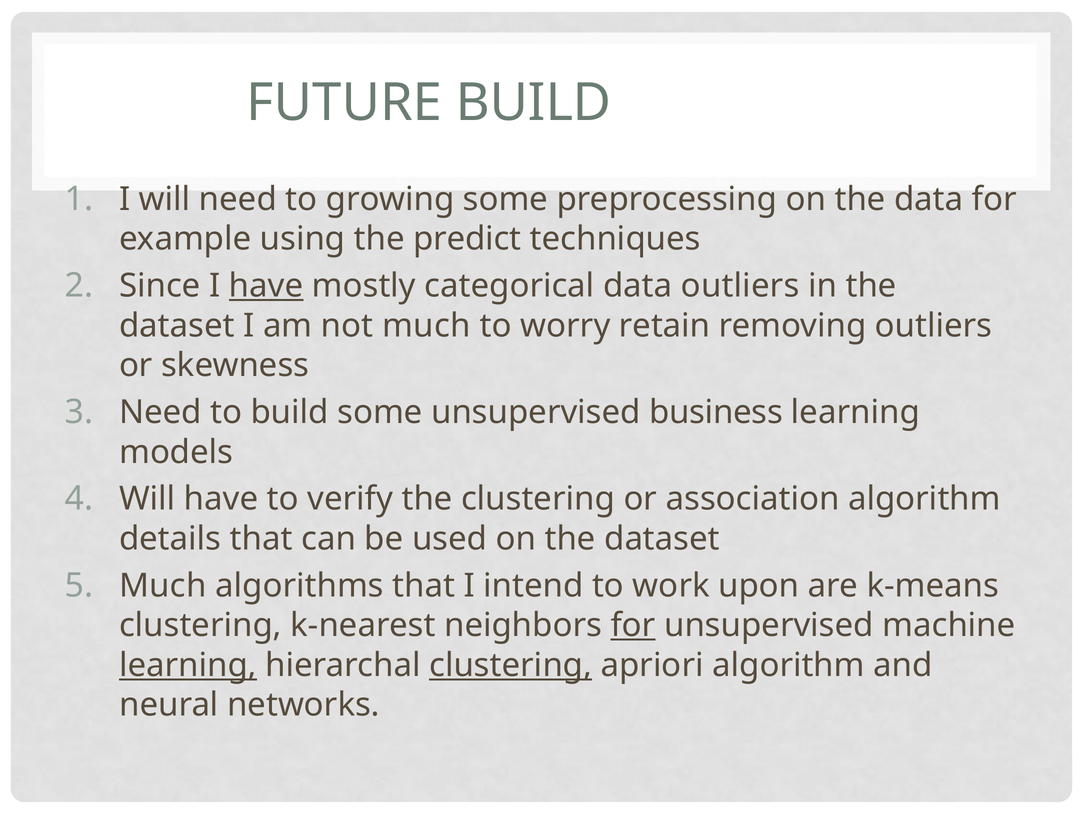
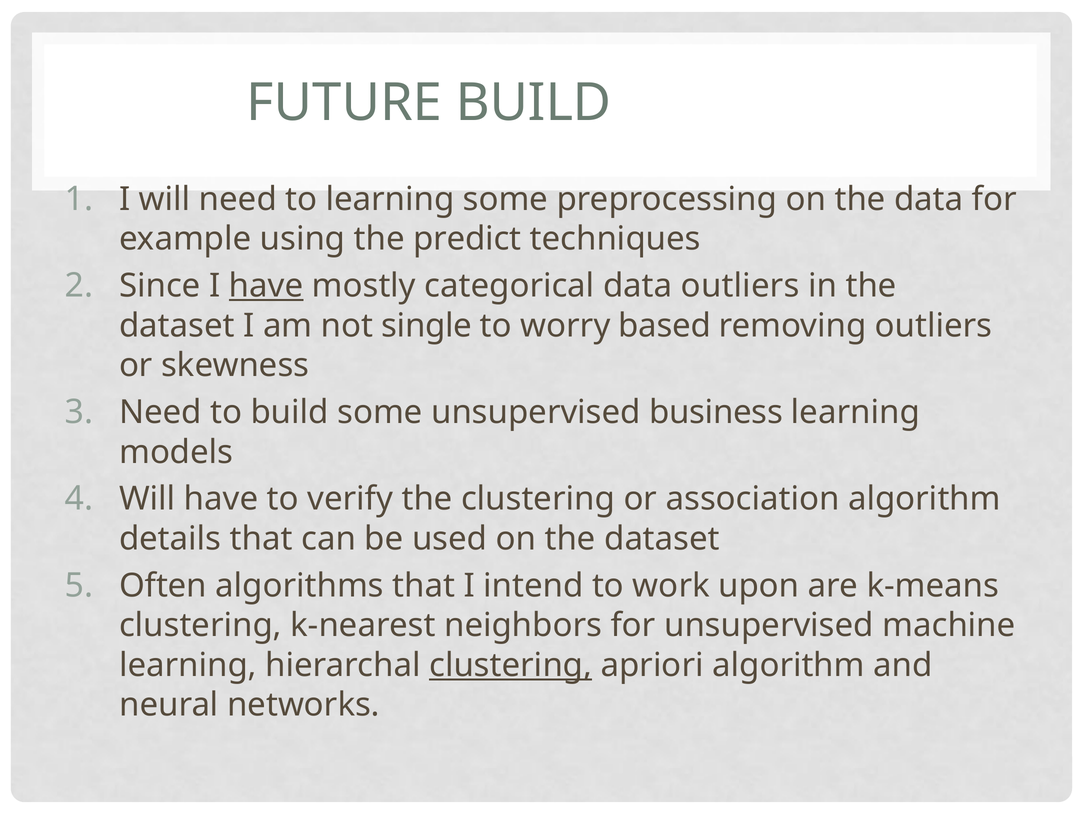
to growing: growing -> learning
not much: much -> single
retain: retain -> based
Much at (163, 585): Much -> Often
for at (633, 625) underline: present -> none
learning at (188, 665) underline: present -> none
